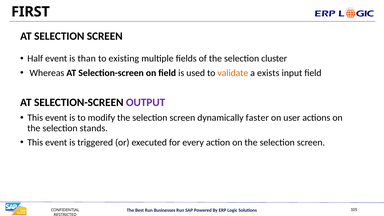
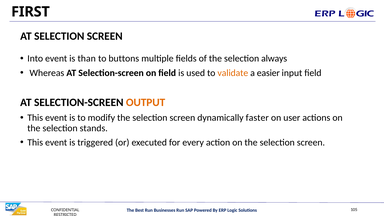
Half: Half -> Into
existing: existing -> buttons
cluster: cluster -> always
exists: exists -> easier
OUTPUT colour: purple -> orange
